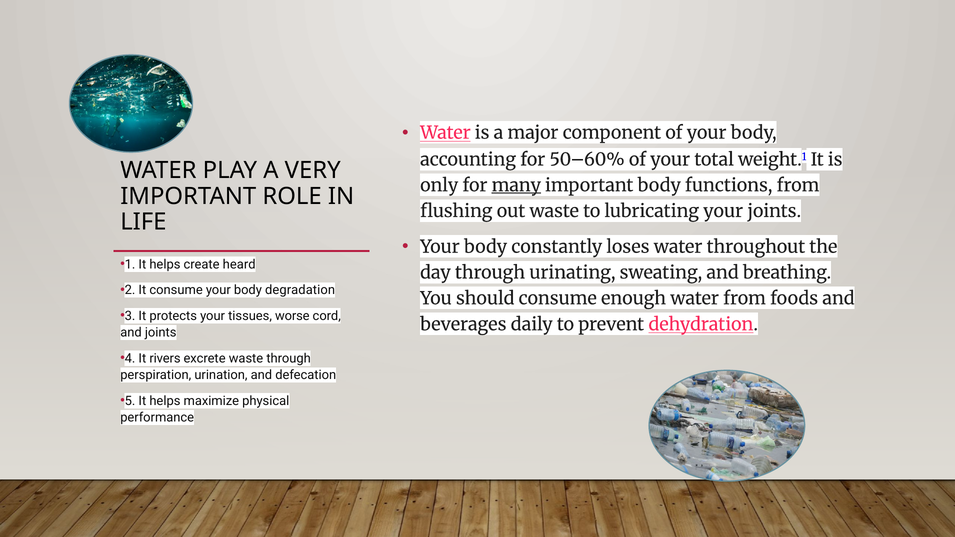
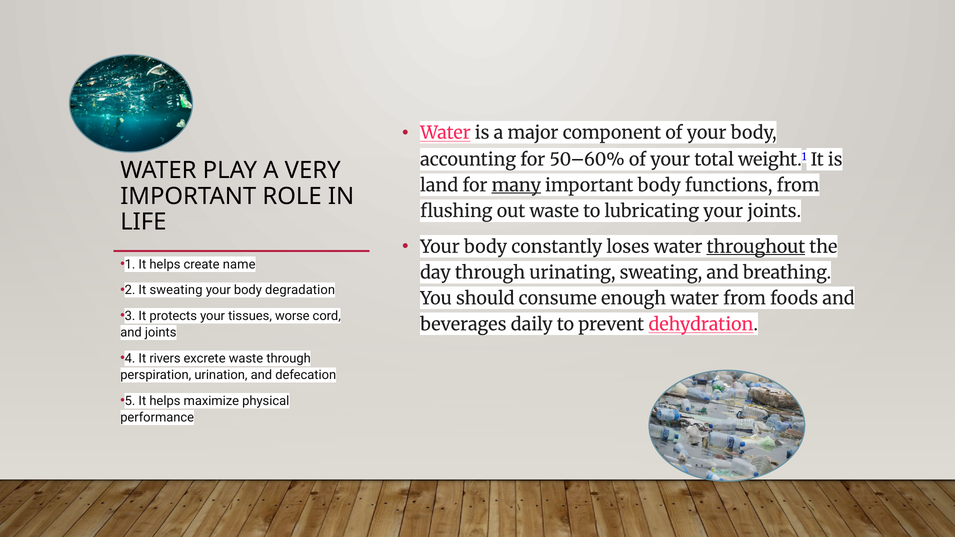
only: only -> land
throughout underline: none -> present
heard: heard -> name
It consume: consume -> sweating
